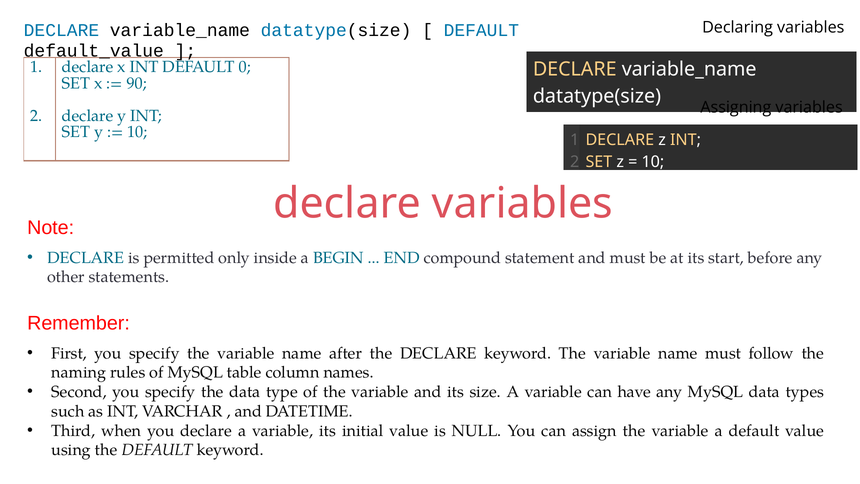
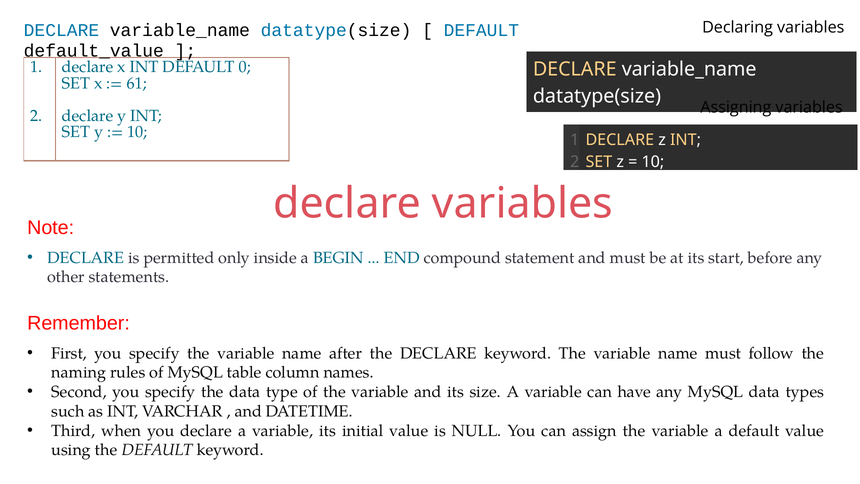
90: 90 -> 61
